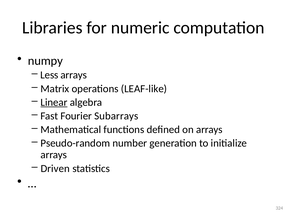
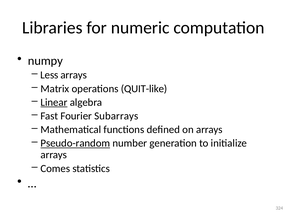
LEAF-like: LEAF-like -> QUIT-like
Pseudo-random underline: none -> present
Driven: Driven -> Comes
